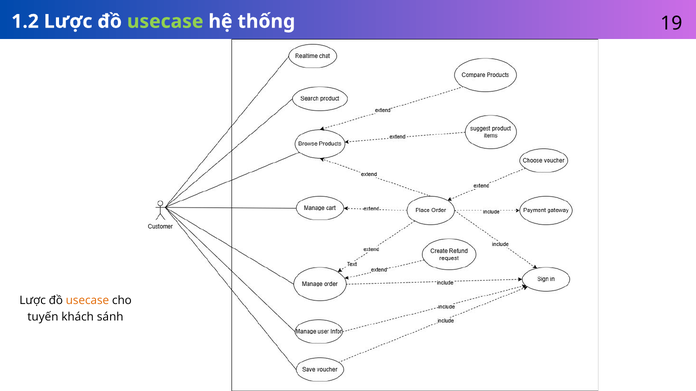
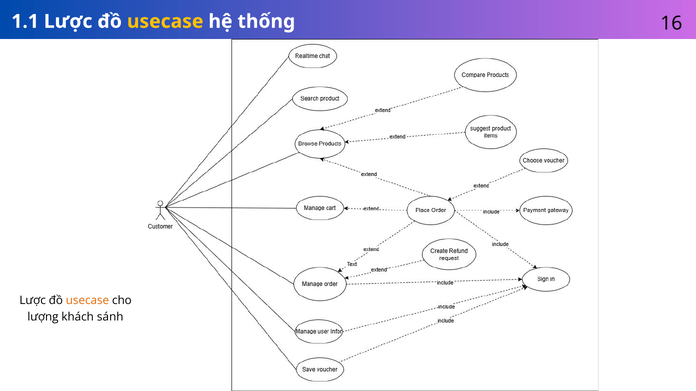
1.2: 1.2 -> 1.1
usecase at (165, 21) colour: light green -> yellow
19: 19 -> 16
tuyến: tuyến -> lượng
